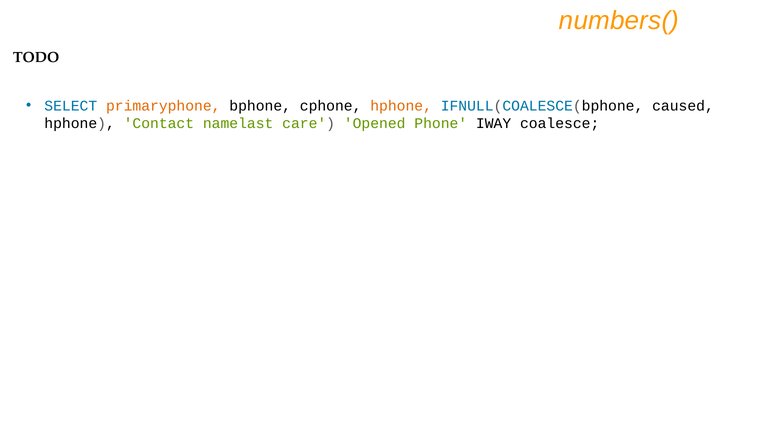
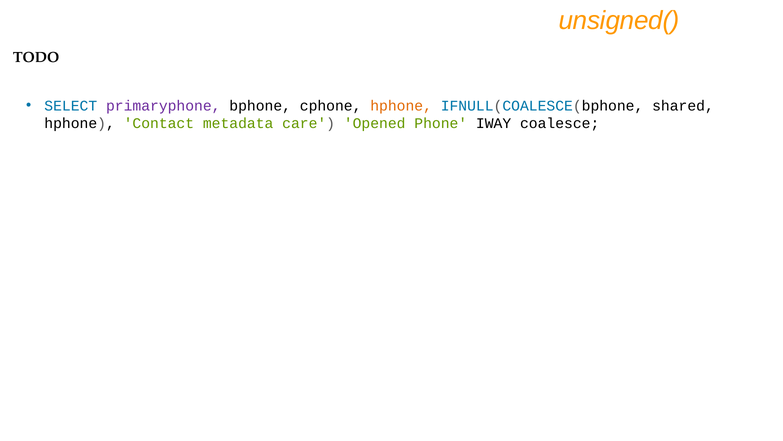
numbers(: numbers( -> unsigned(
primaryphone colour: orange -> purple
caused: caused -> shared
namelast: namelast -> metadata
